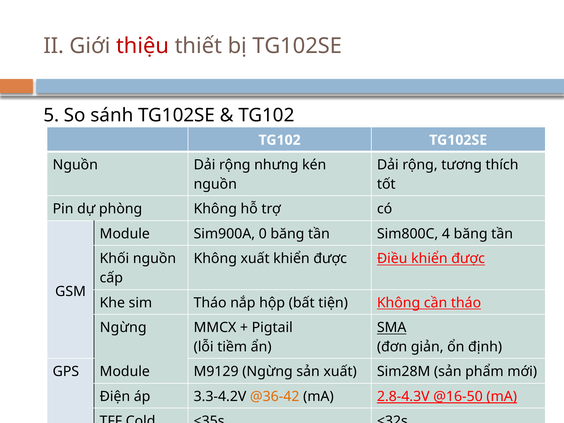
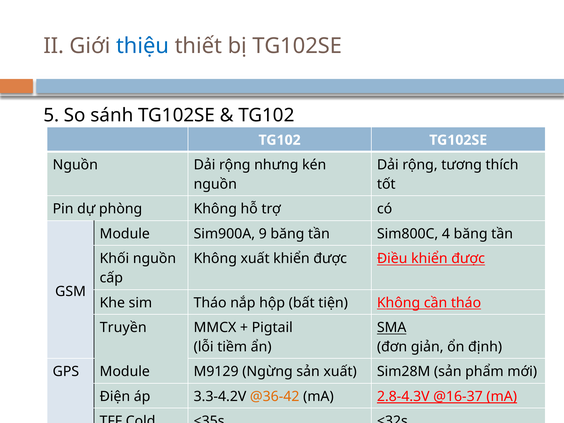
thiệu colour: red -> blue
0: 0 -> 9
Ngừng at (123, 328): Ngừng -> Truyền
@16-50: @16-50 -> @16-37
